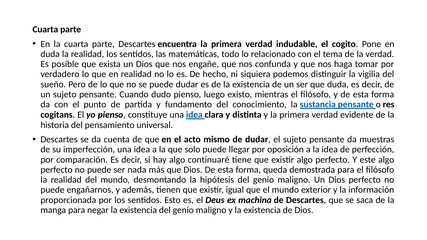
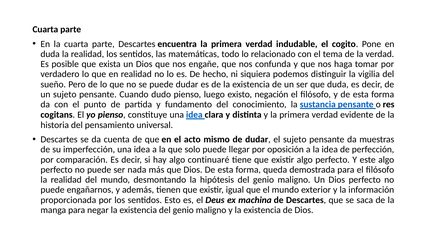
mientras: mientras -> negación
